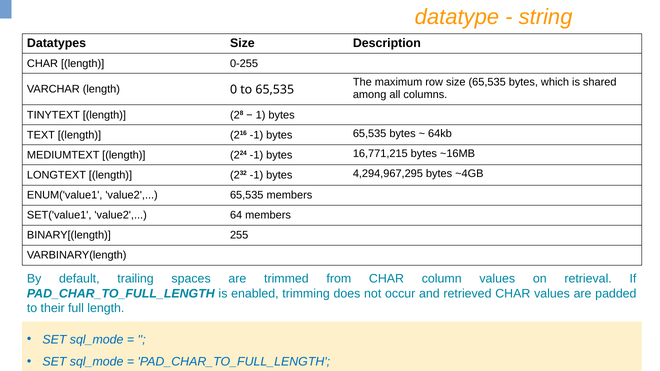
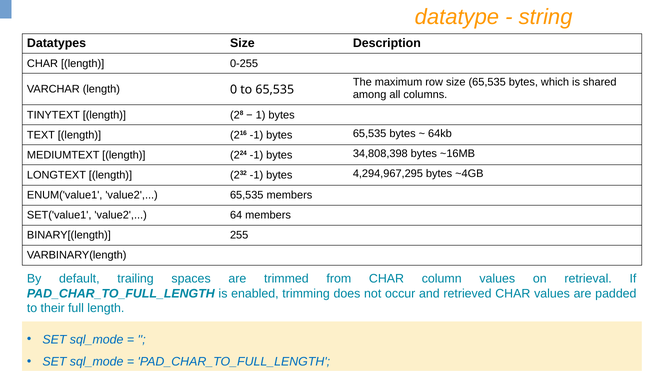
16,771,215: 16,771,215 -> 34,808,398
